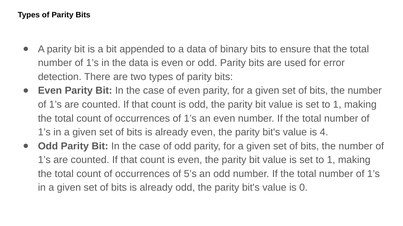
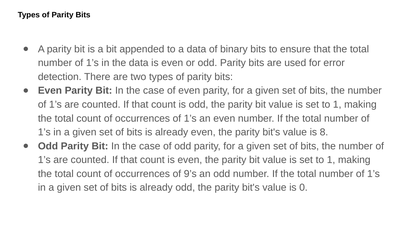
4: 4 -> 8
5’s: 5’s -> 9’s
